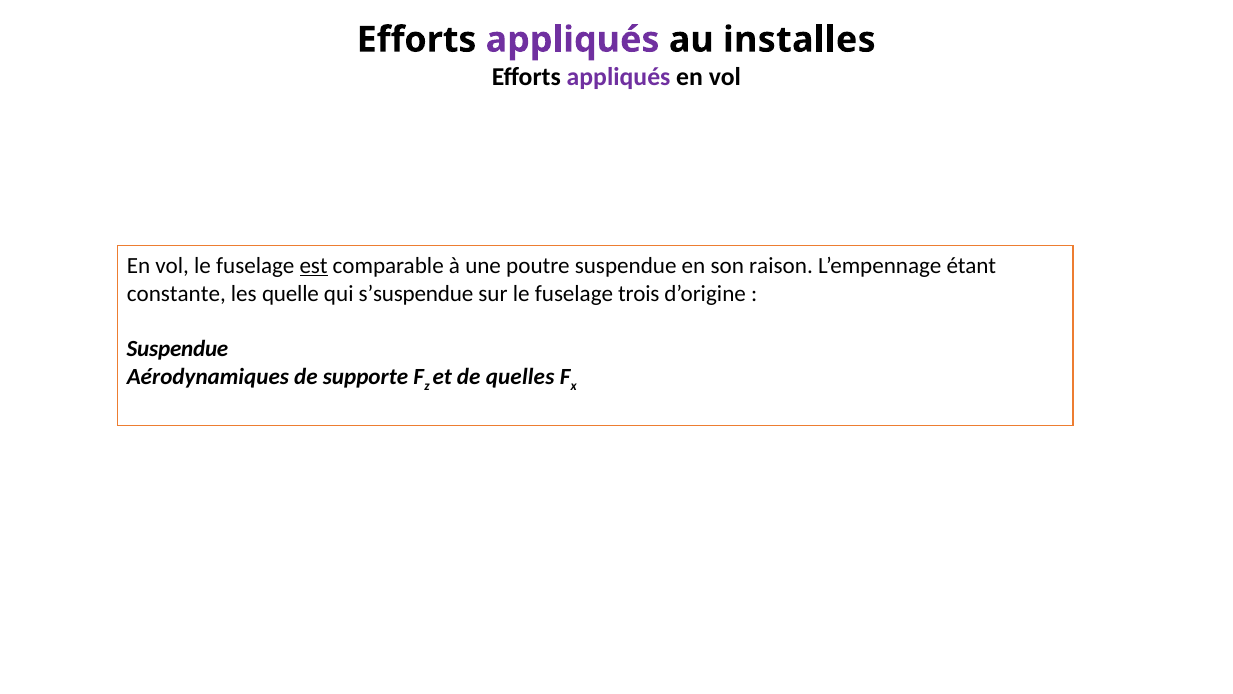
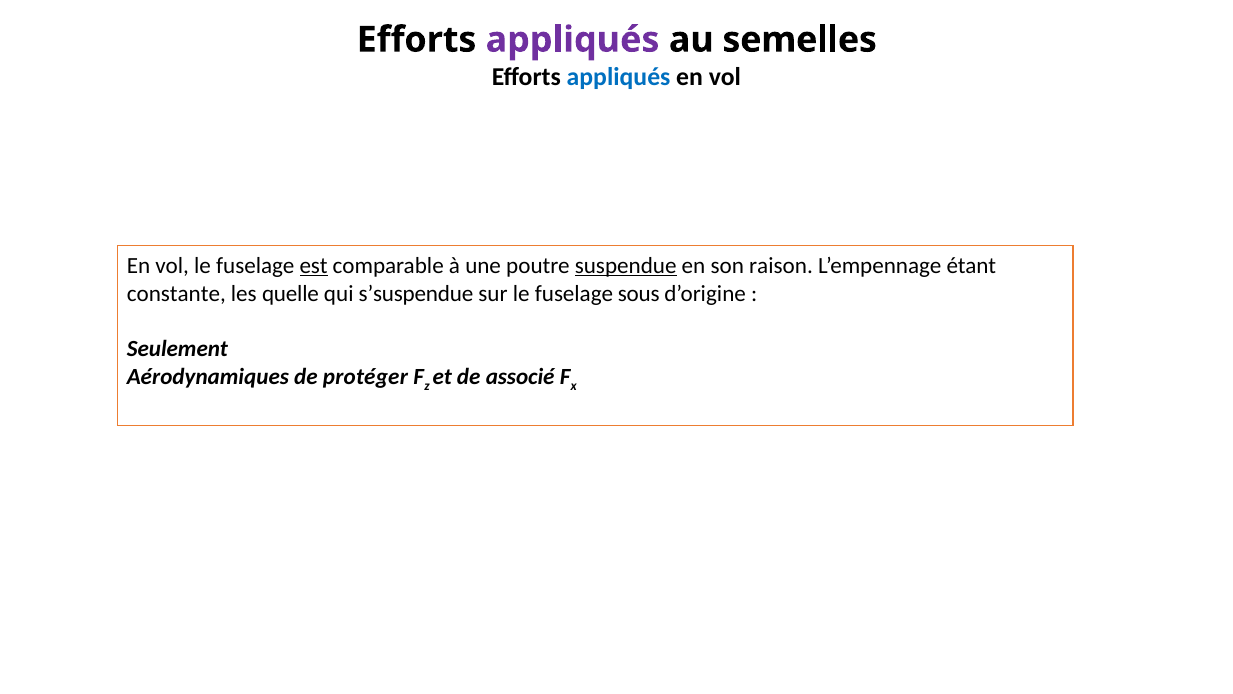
installes: installes -> semelles
appliqués at (619, 77) colour: purple -> blue
suspendue at (626, 266) underline: none -> present
trois: trois -> sous
Suspendue at (178, 349): Suspendue -> Seulement
supporte: supporte -> protéger
quelles: quelles -> associé
